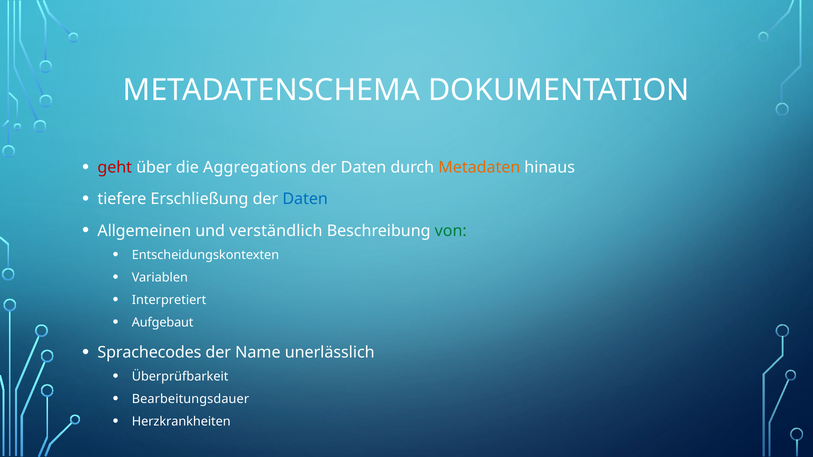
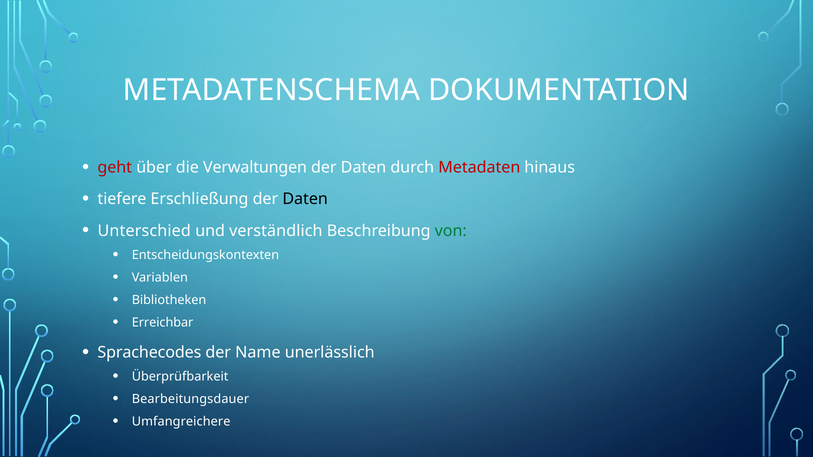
Aggregations: Aggregations -> Verwaltungen
Metadaten colour: orange -> red
Daten at (305, 199) colour: blue -> black
Allgemeinen: Allgemeinen -> Unterschied
Interpretiert: Interpretiert -> Bibliotheken
Aufgebaut: Aufgebaut -> Erreichbar
Herzkrankheiten: Herzkrankheiten -> Umfangreichere
